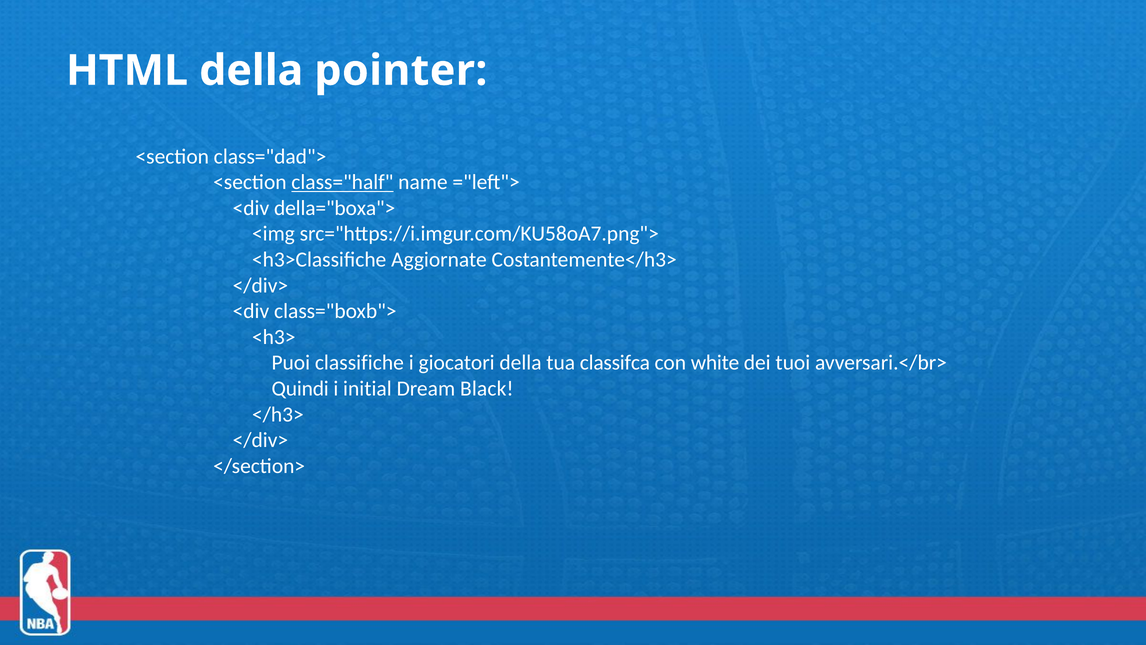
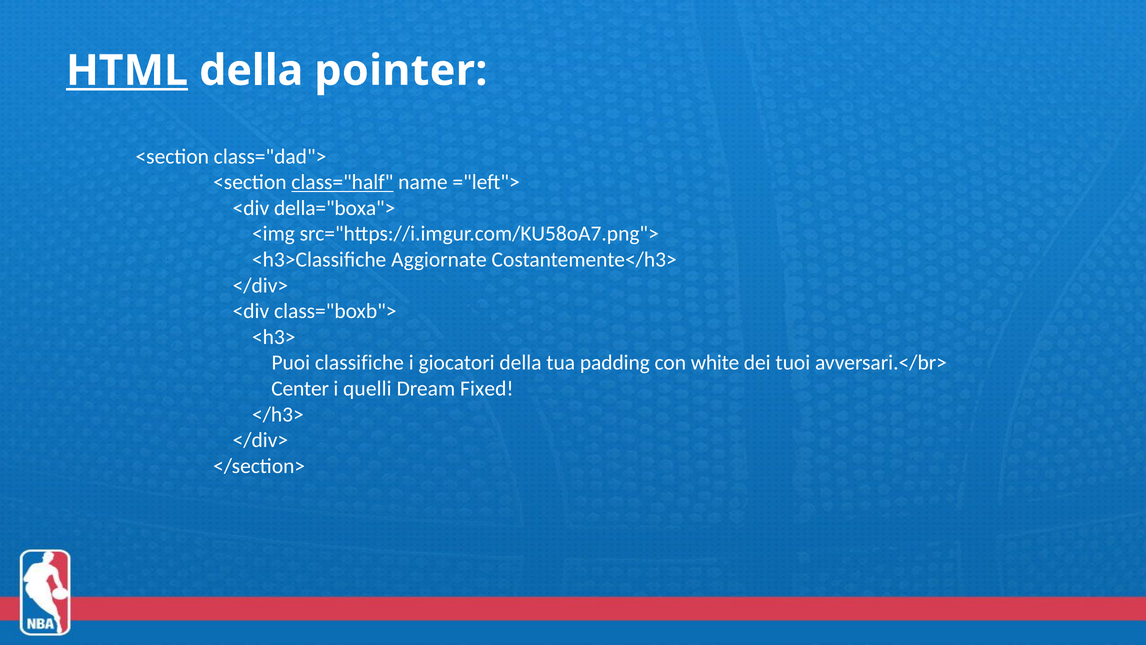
HTML underline: none -> present
classifca: classifca -> padding
Quindi: Quindi -> Center
initial: initial -> quelli
Black: Black -> Fixed
